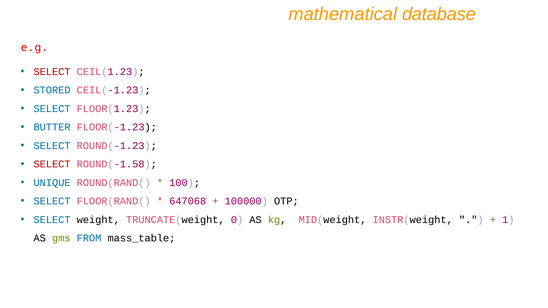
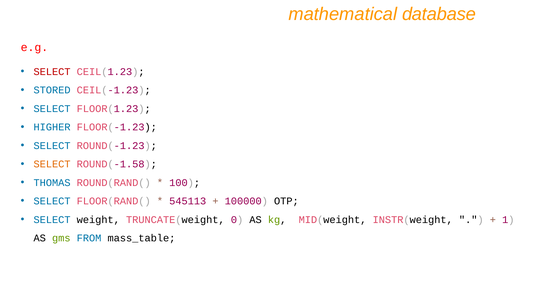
BUTTER: BUTTER -> HIGHER
SELECT at (52, 164) colour: red -> orange
UNIQUE: UNIQUE -> THOMAS
647068: 647068 -> 545113
